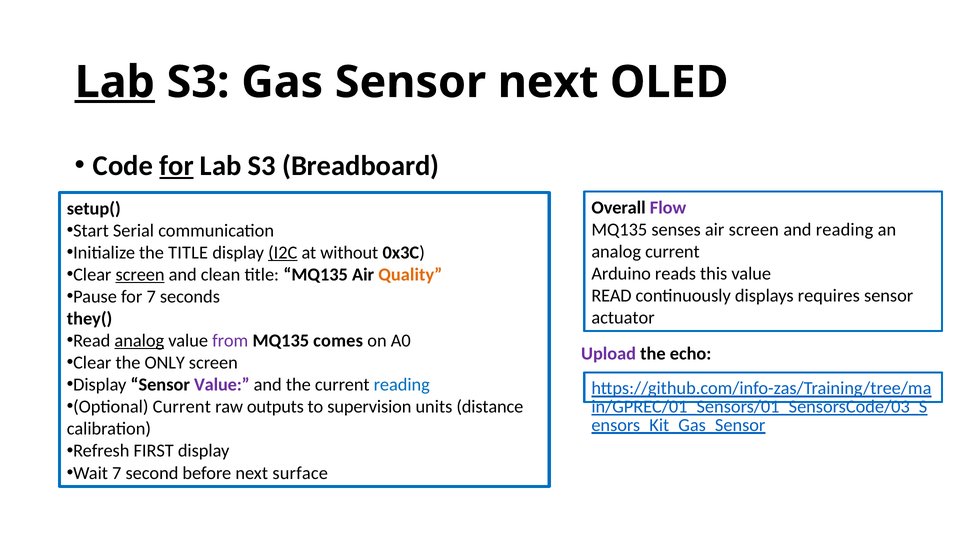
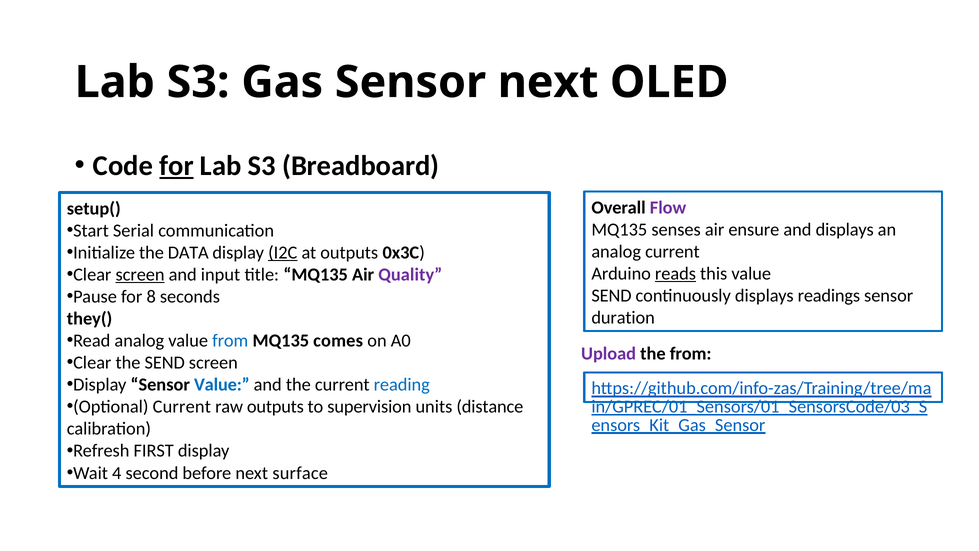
Lab at (115, 82) underline: present -> none
air screen: screen -> ensure
and reading: reading -> displays
the TITLE: TITLE -> DATA
at without: without -> outputs
clean: clean -> input
Quality colour: orange -> purple
reads underline: none -> present
for 7: 7 -> 8
READ at (612, 296): READ -> SEND
requires: requires -> readings
actuator: actuator -> duration
analog at (139, 341) underline: present -> none
from at (230, 341) colour: purple -> blue
the echo: echo -> from
the ONLY: ONLY -> SEND
Value at (222, 385) colour: purple -> blue
Wait 7: 7 -> 4
